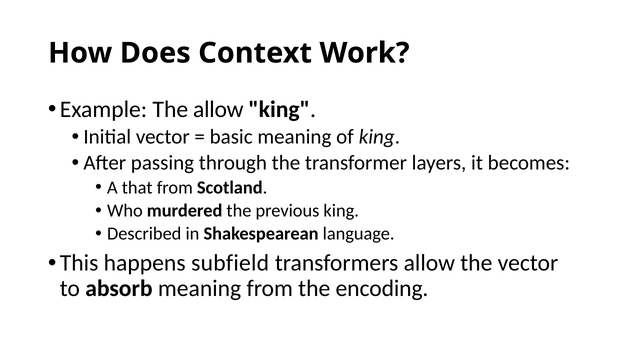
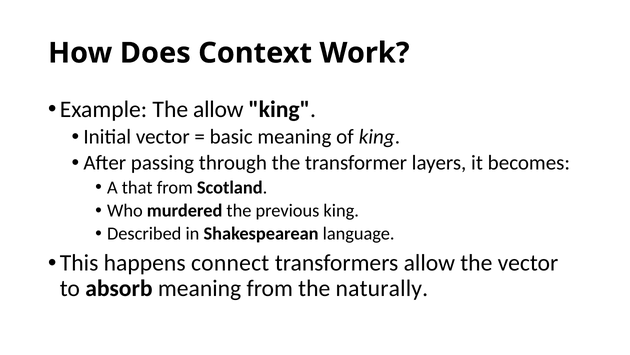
subfield: subfield -> connect
encoding: encoding -> naturally
